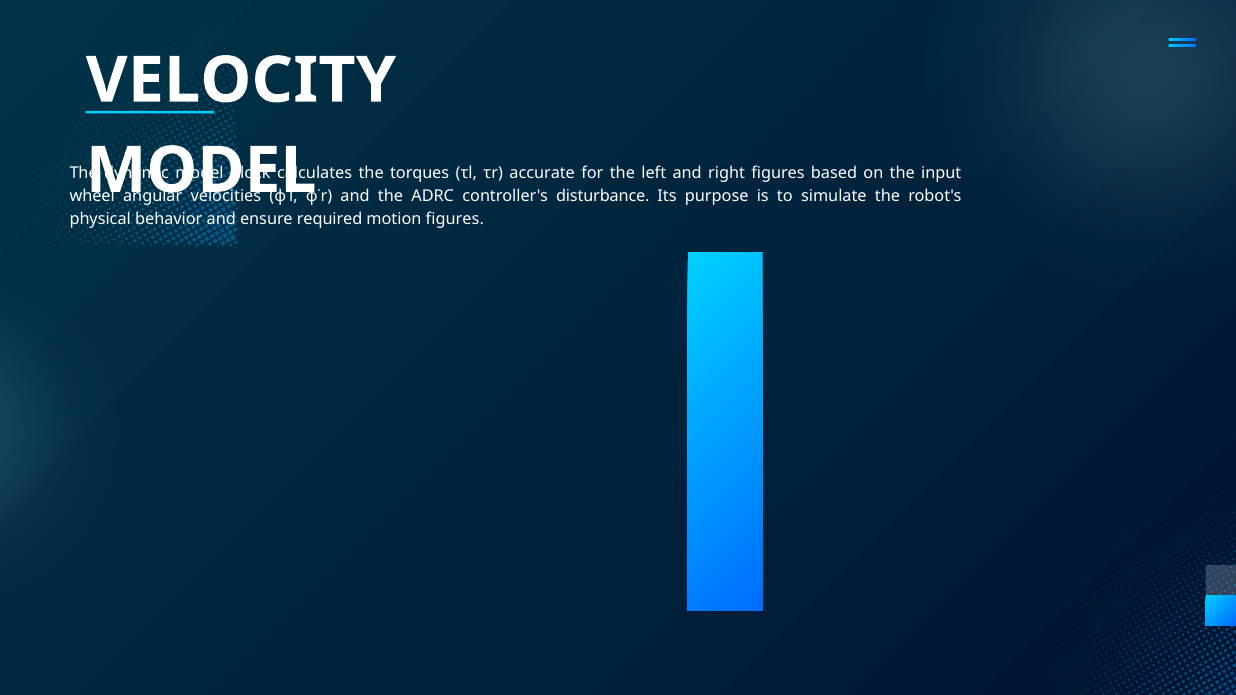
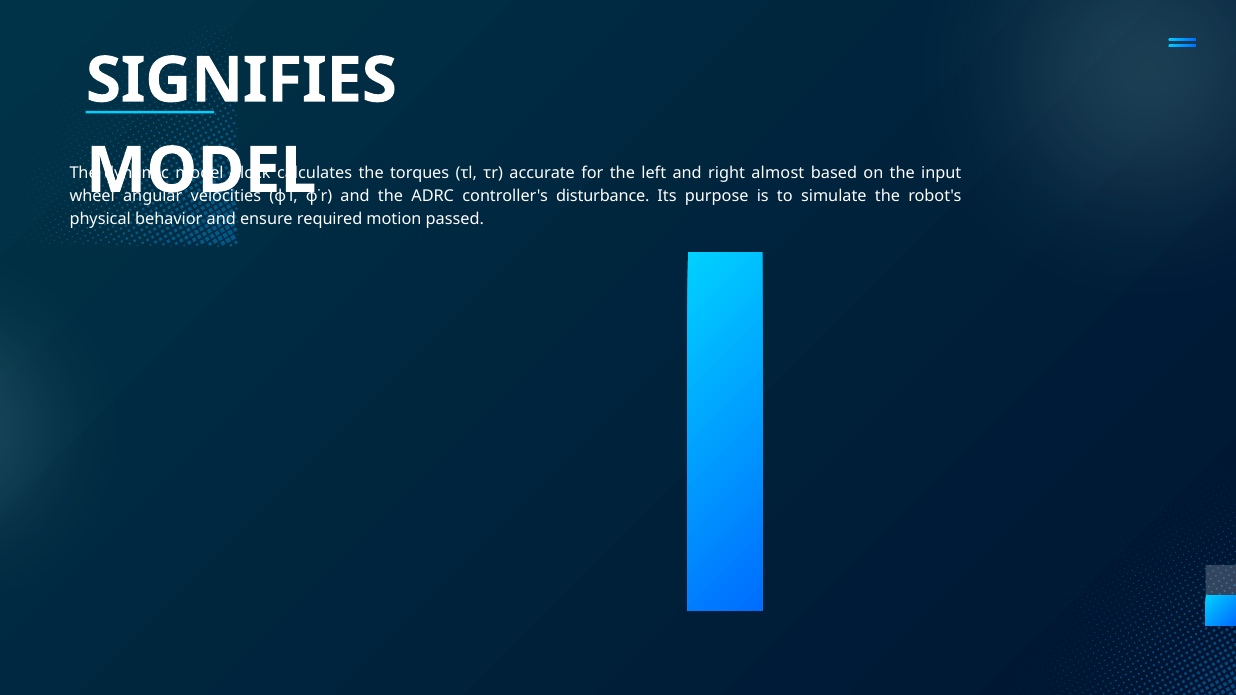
VELOCITY: VELOCITY -> SIGNIFIES
right figures: figures -> almost
motion figures: figures -> passed
